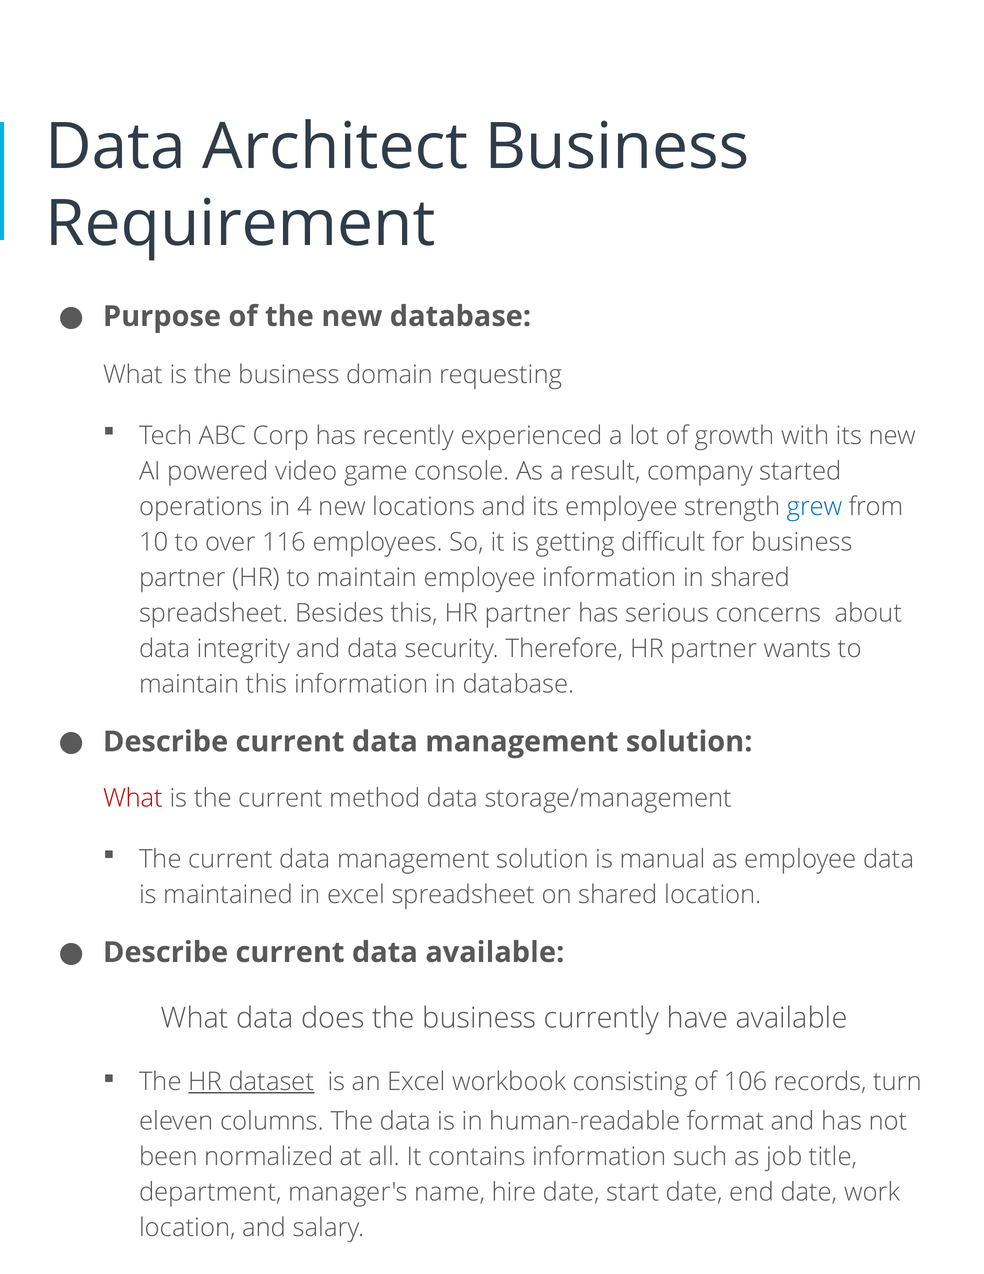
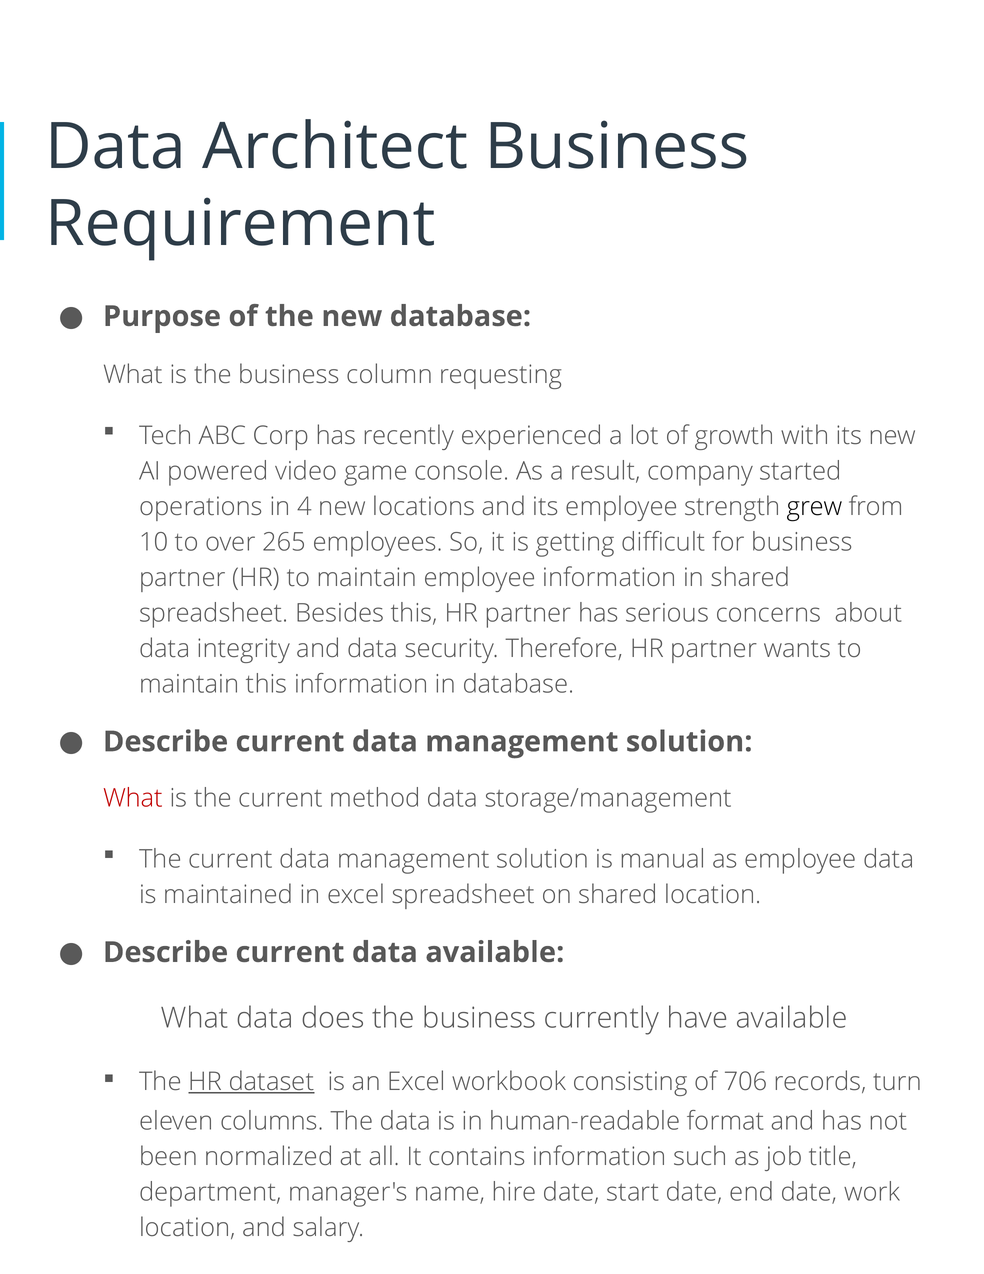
domain: domain -> column
grew colour: blue -> black
116: 116 -> 265
106: 106 -> 706
